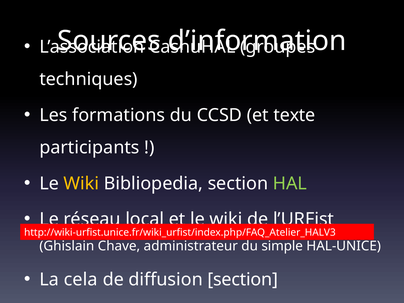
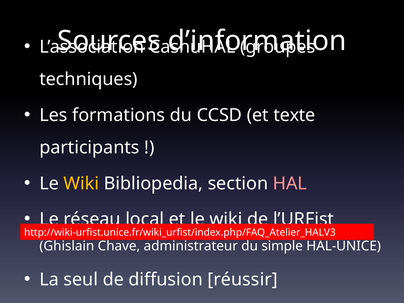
HAL colour: light green -> pink
cela: cela -> seul
diffusion section: section -> réussir
